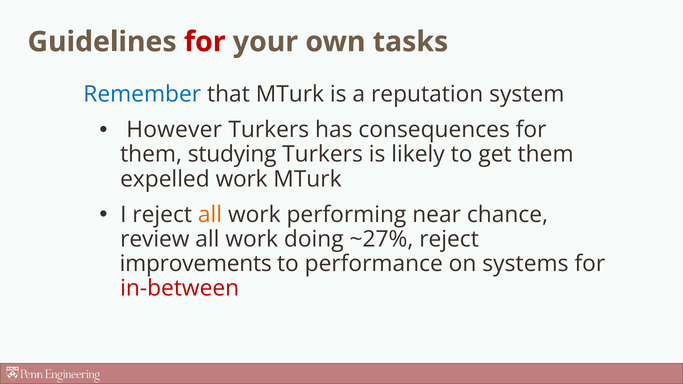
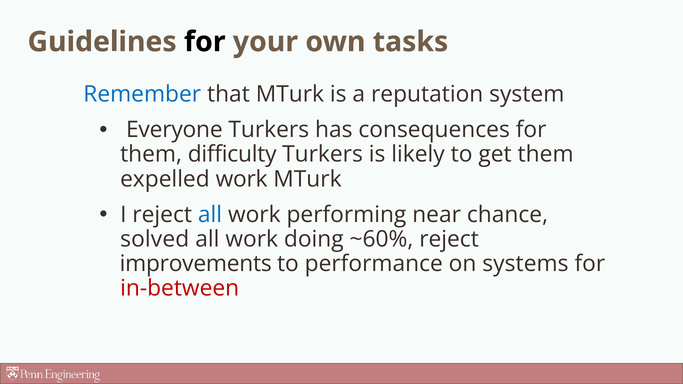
for at (205, 42) colour: red -> black
However: However -> Everyone
studying: studying -> difficulty
all at (210, 215) colour: orange -> blue
review: review -> solved
~27%: ~27% -> ~60%
